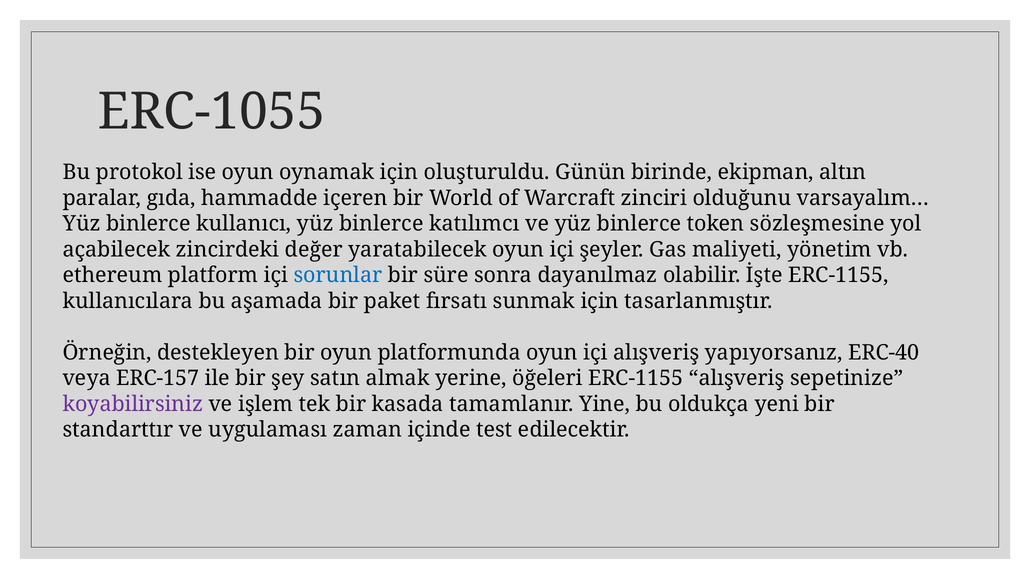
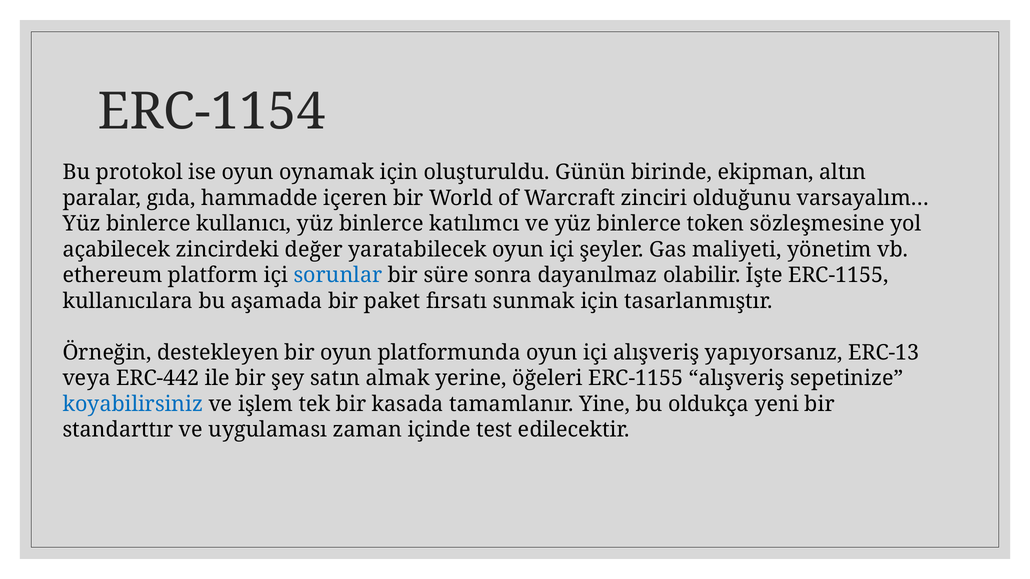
ERC-1055: ERC-1055 -> ERC-1154
ERC-40: ERC-40 -> ERC-13
ERC-157: ERC-157 -> ERC-442
koyabilirsiniz colour: purple -> blue
